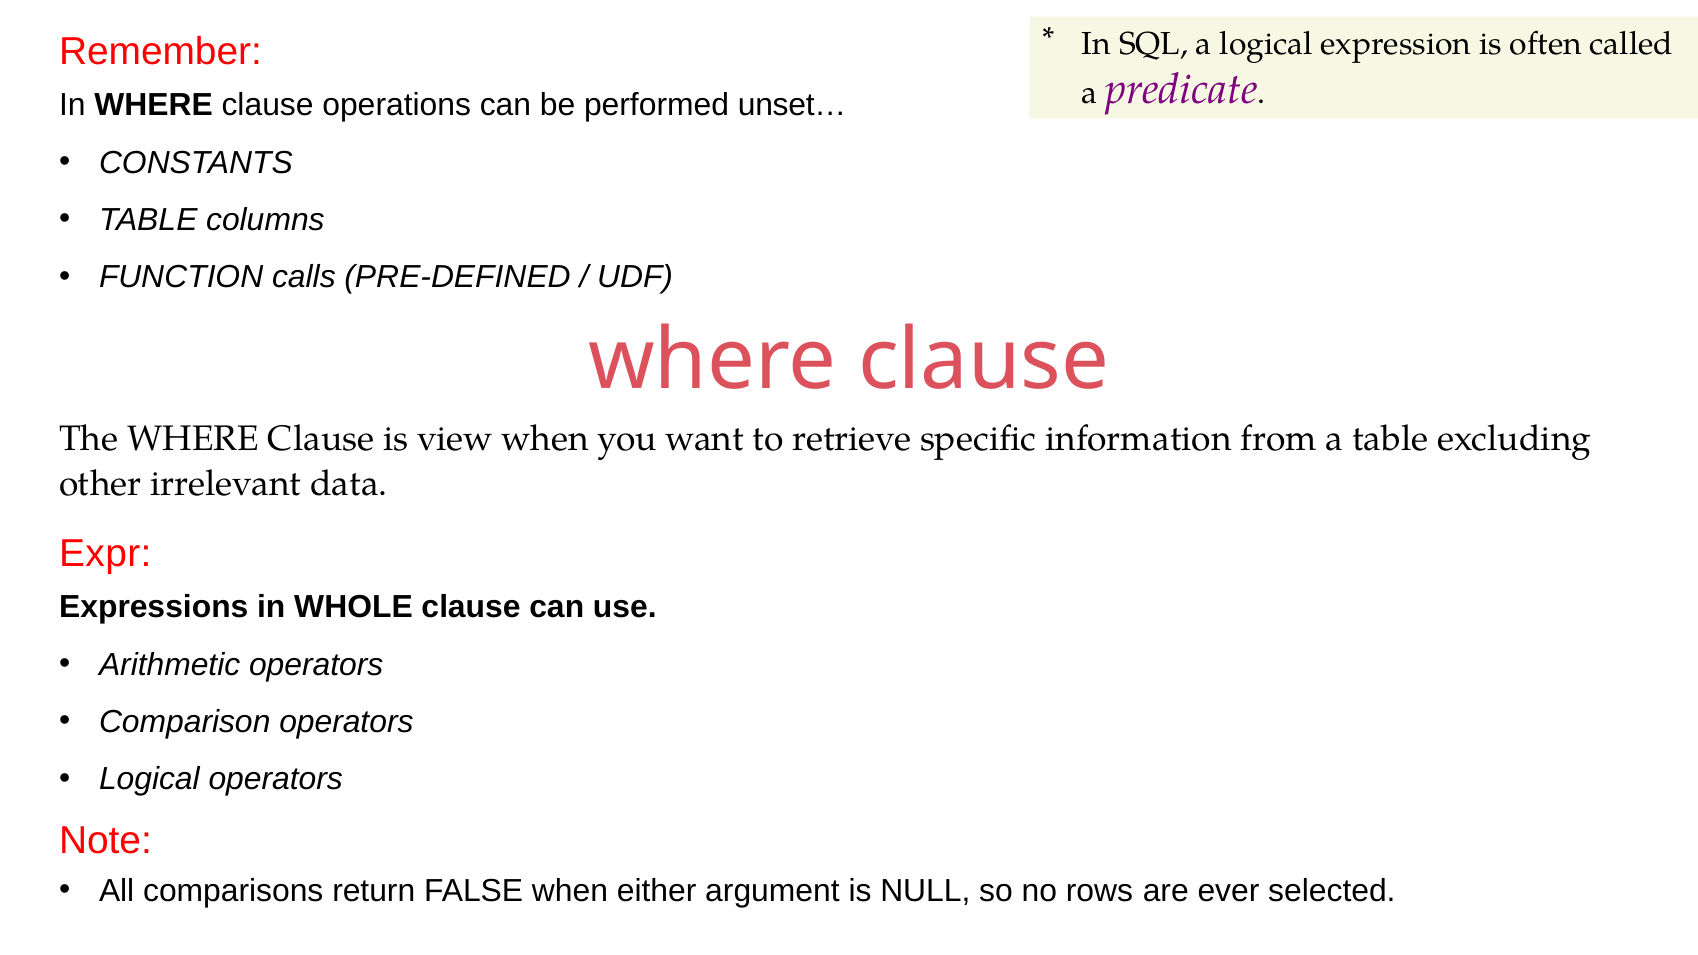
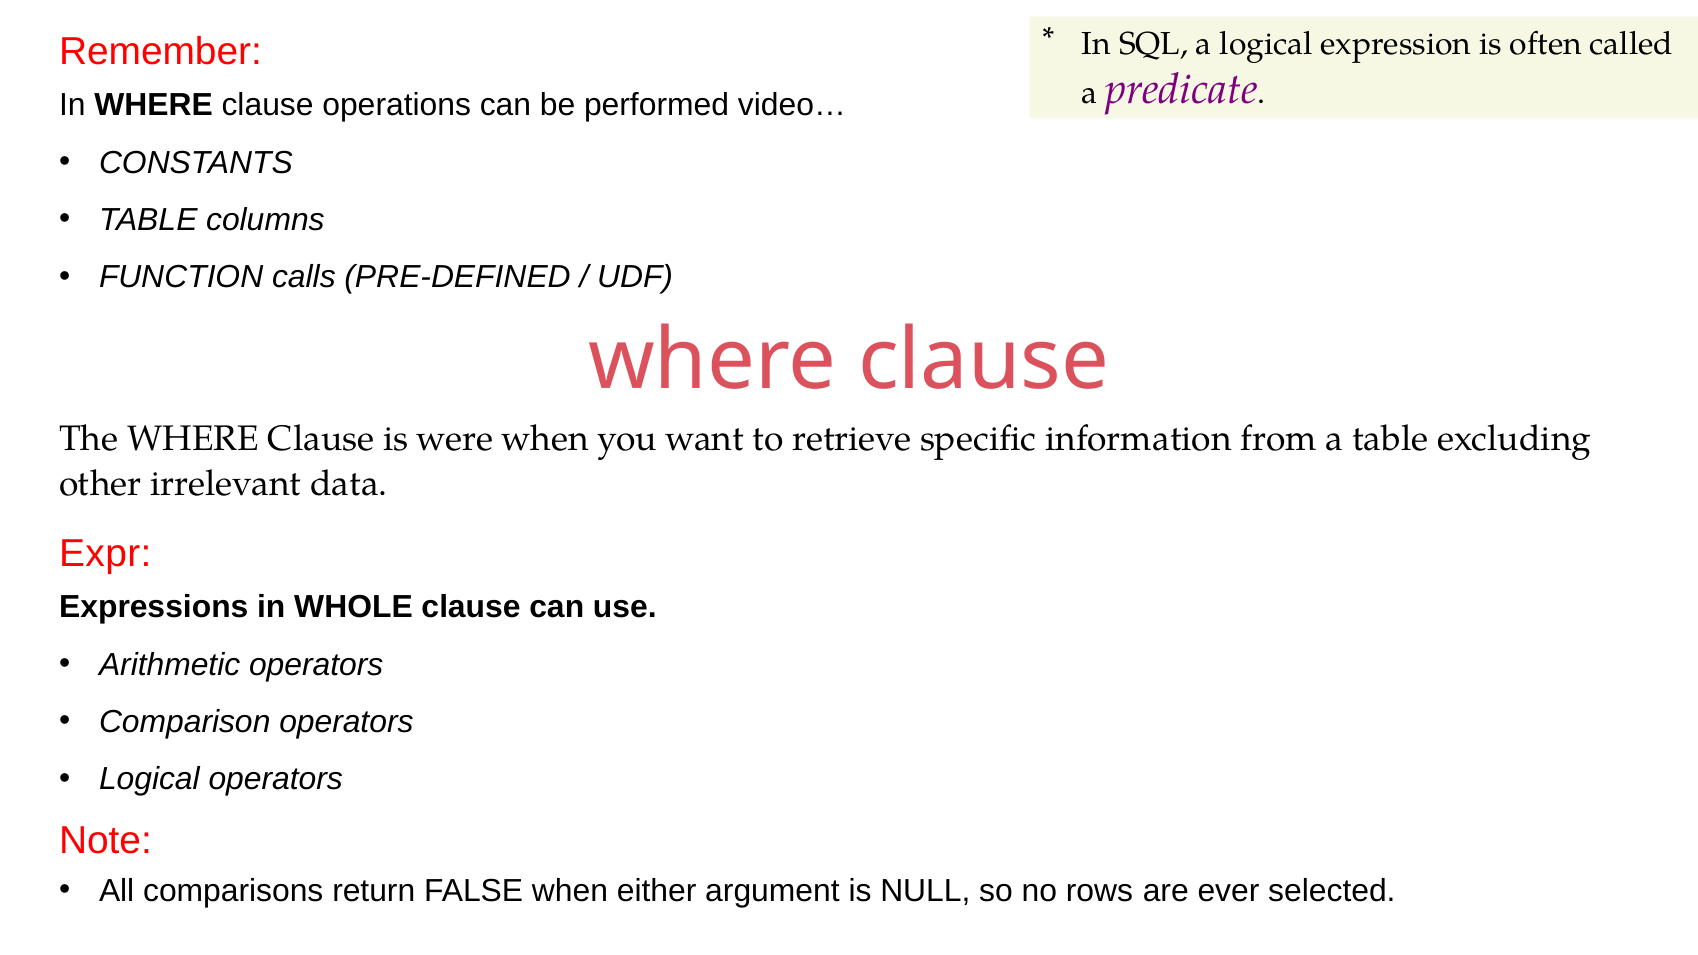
unset…: unset… -> video…
view: view -> were
